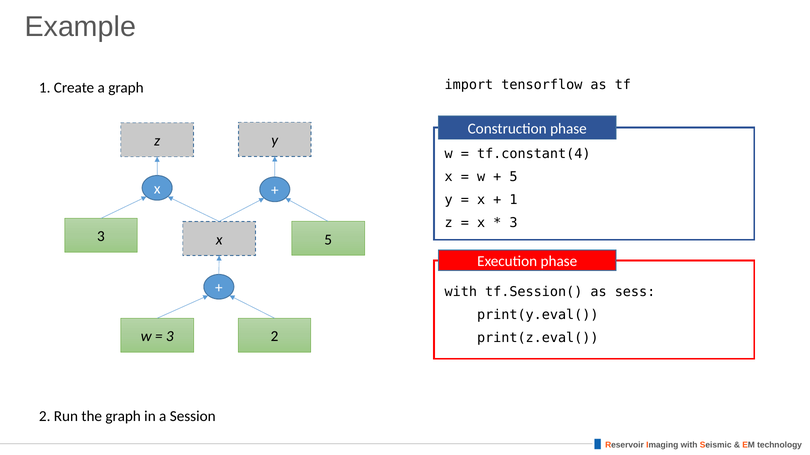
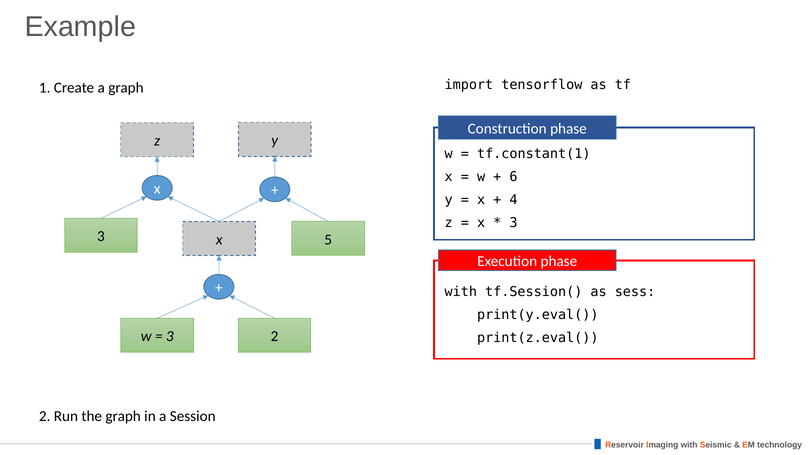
tf.constant(4: tf.constant(4 -> tf.constant(1
5 at (513, 177): 5 -> 6
1 at (513, 200): 1 -> 4
